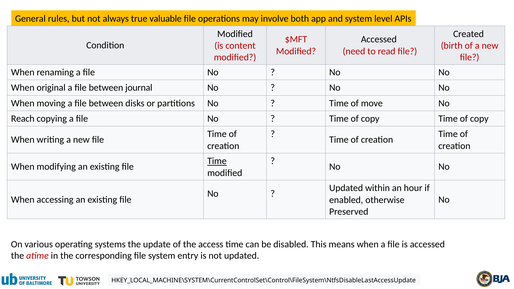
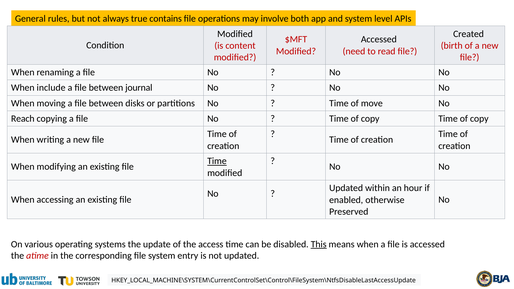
valuable: valuable -> contains
original: original -> include
This underline: none -> present
